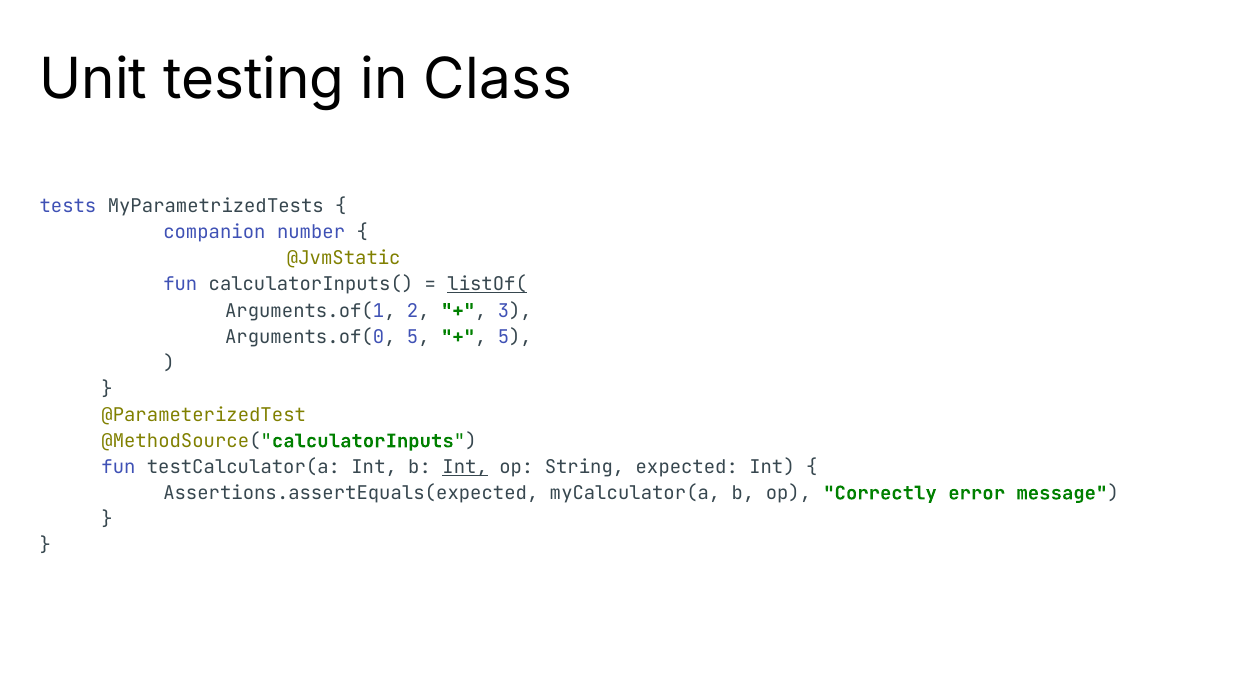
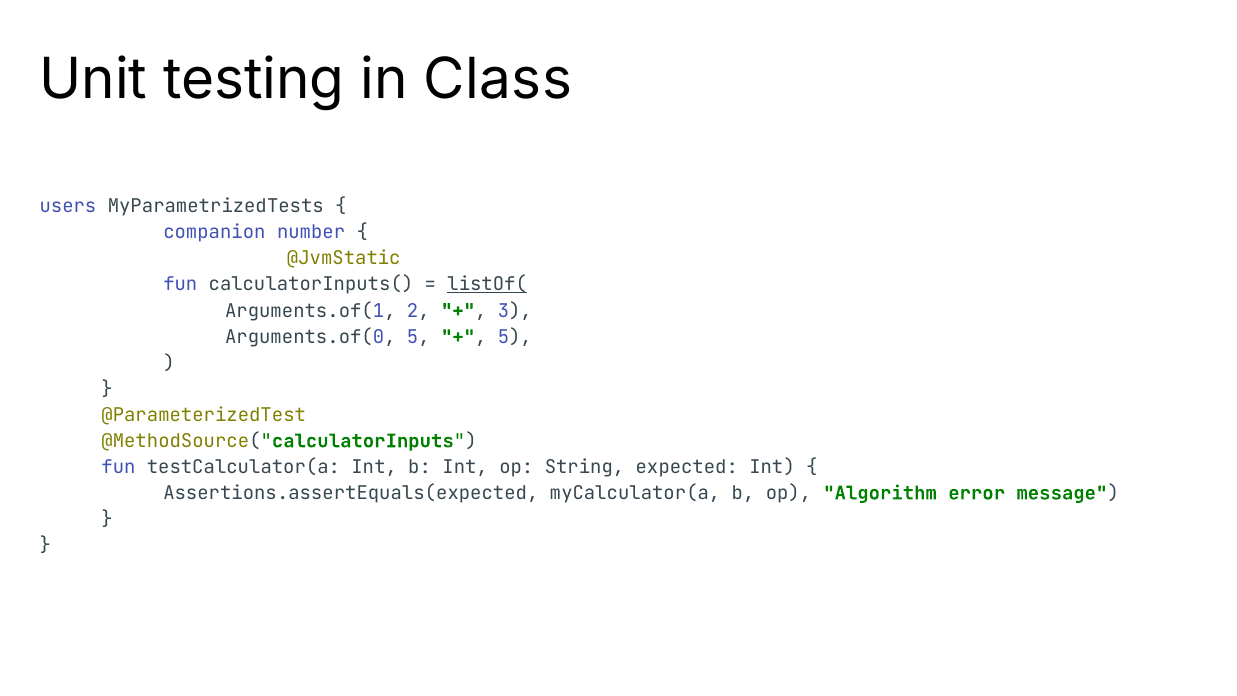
tests: tests -> users
Int at (465, 467) underline: present -> none
Correctly: Correctly -> Algorithm
